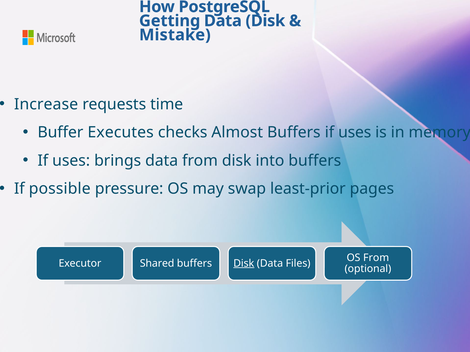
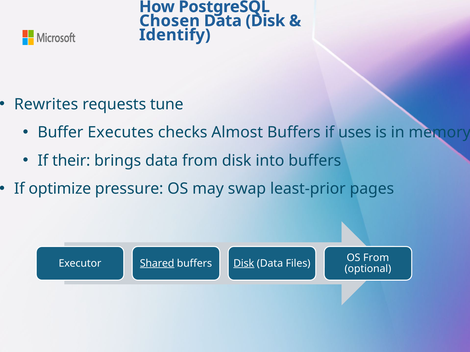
Getting: Getting -> Chosen
Mistake: Mistake -> Identify
Increase: Increase -> Rewrites
time: time -> tune
uses at (71, 161): uses -> their
possible: possible -> optimize
Shared underline: none -> present
